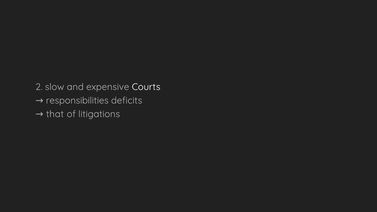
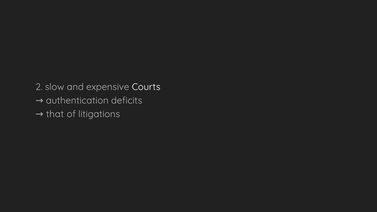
responsibilities: responsibilities -> authentication
